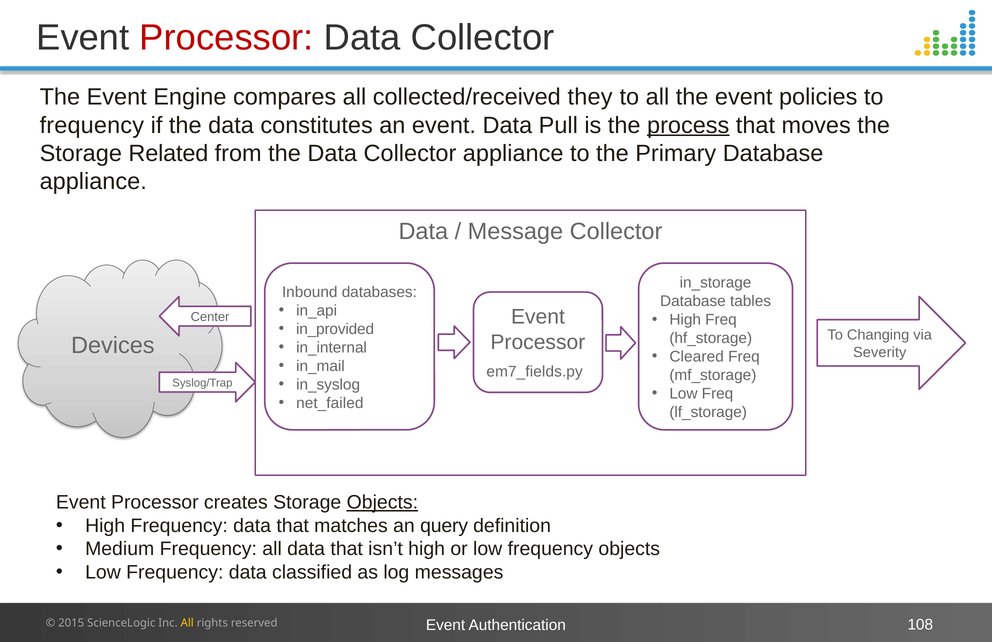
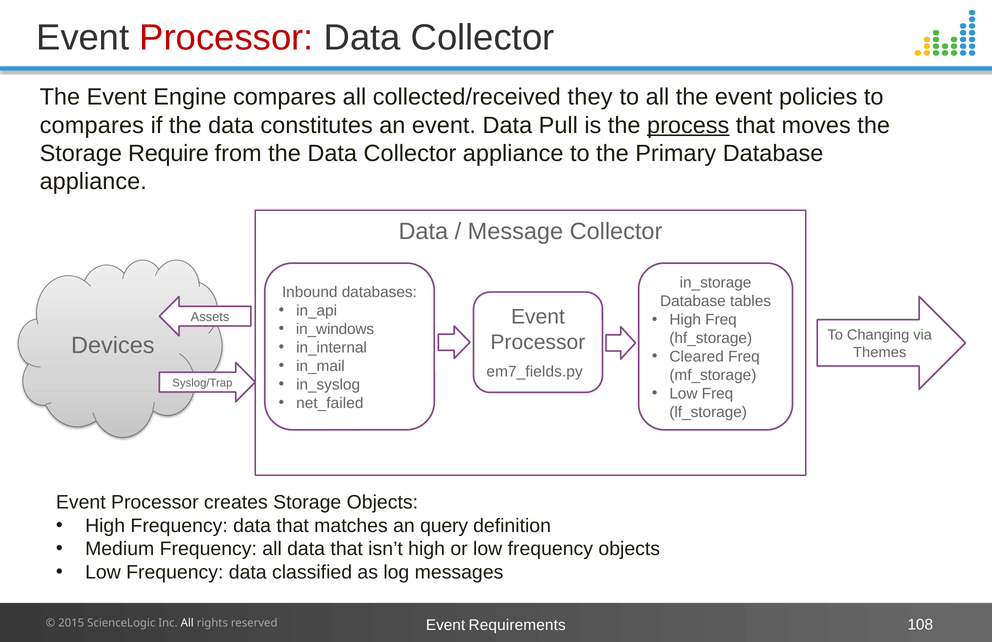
frequency at (92, 125): frequency -> compares
Related: Related -> Require
Center: Center -> Assets
in_provided: in_provided -> in_windows
Severity: Severity -> Themes
Objects at (382, 502) underline: present -> none
Authentication: Authentication -> Requirements
All at (187, 623) colour: yellow -> white
